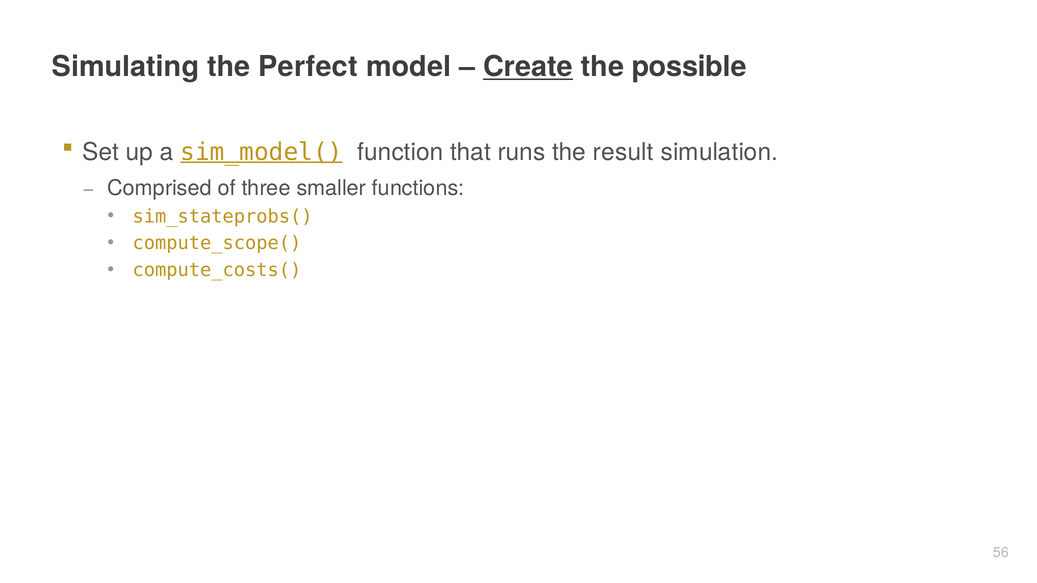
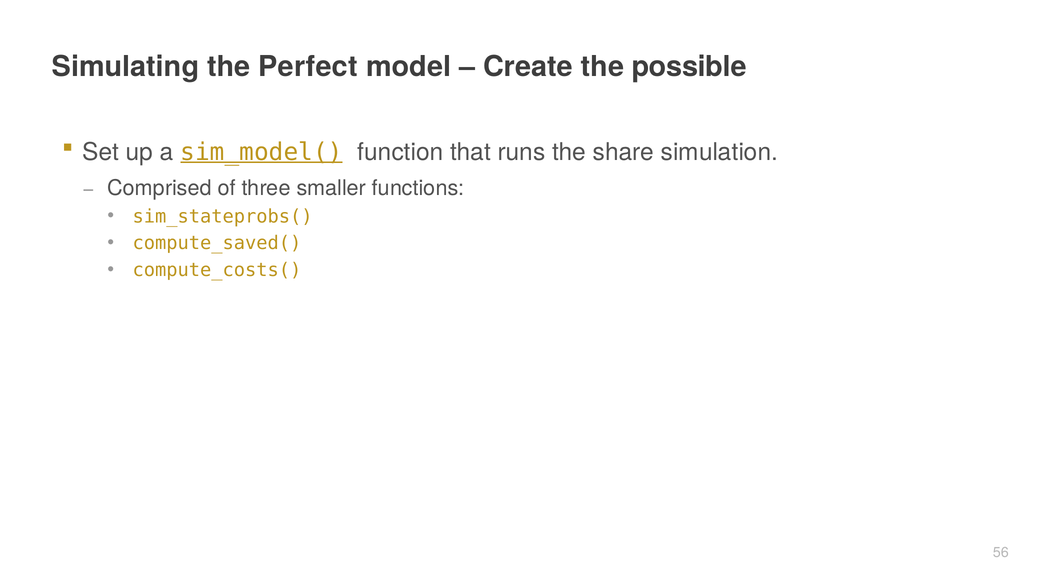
Create underline: present -> none
result: result -> share
compute_scope(: compute_scope( -> compute_saved(
